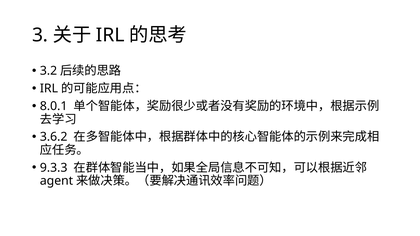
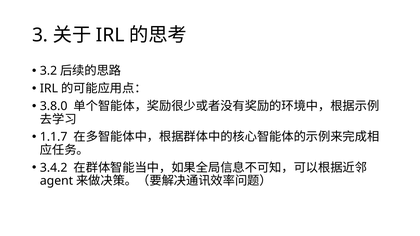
8.0.1: 8.0.1 -> 3.8.0
3.6.2: 3.6.2 -> 1.1.7
9.3.3: 9.3.3 -> 3.4.2
